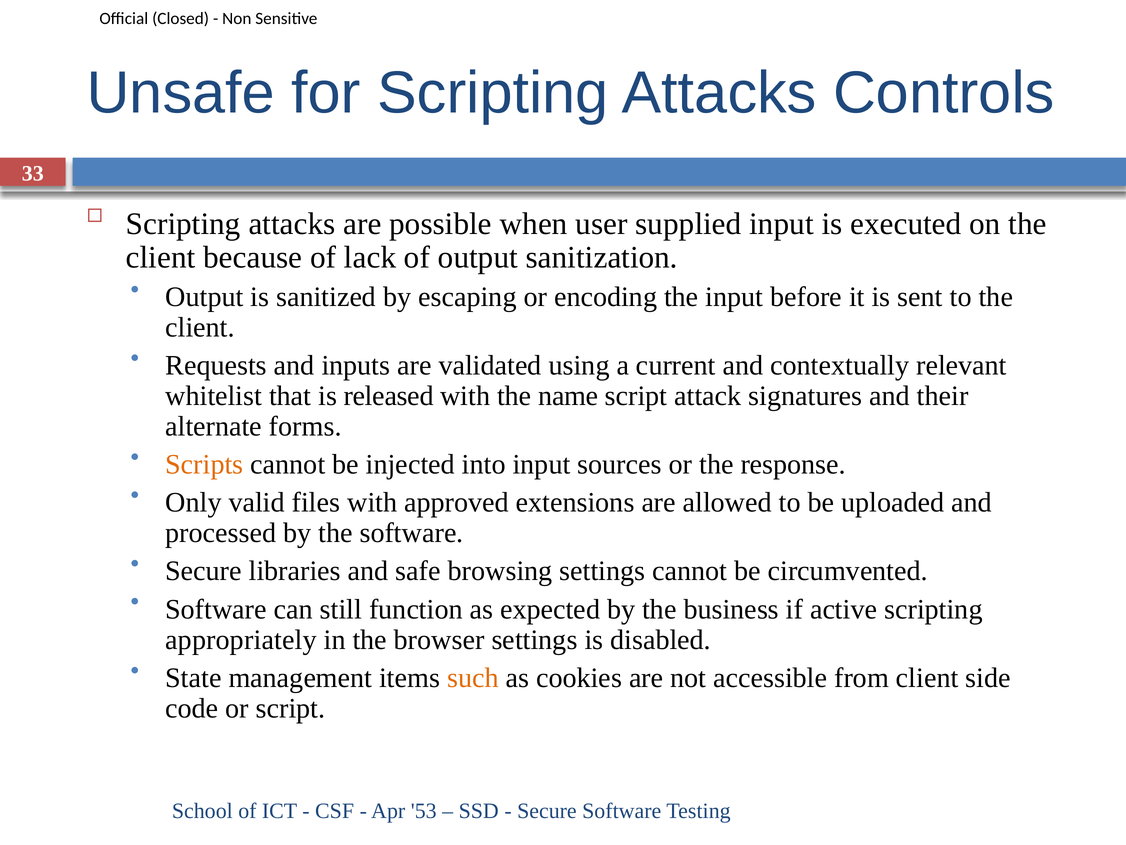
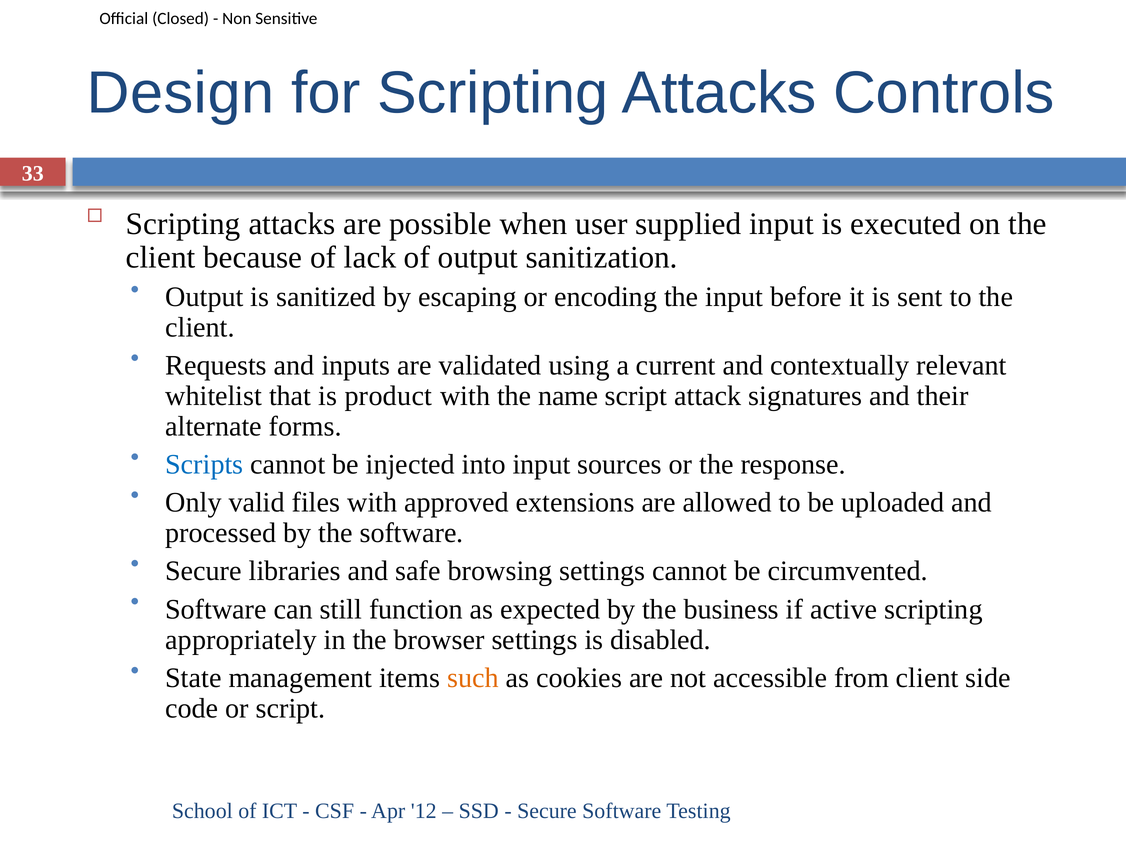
Unsafe: Unsafe -> Design
released: released -> product
Scripts colour: orange -> blue
53: 53 -> 12
